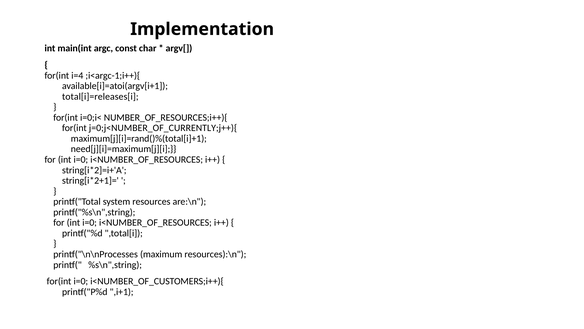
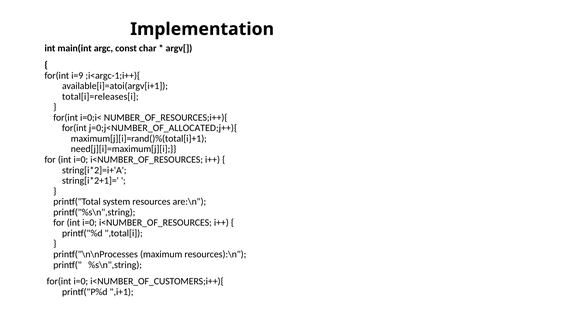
i=4: i=4 -> i=9
j=0;j<NUMBER_OF_CURRENTLY;j++){: j=0;j<NUMBER_OF_CURRENTLY;j++){ -> j=0;j<NUMBER_OF_ALLOCATED;j++){
